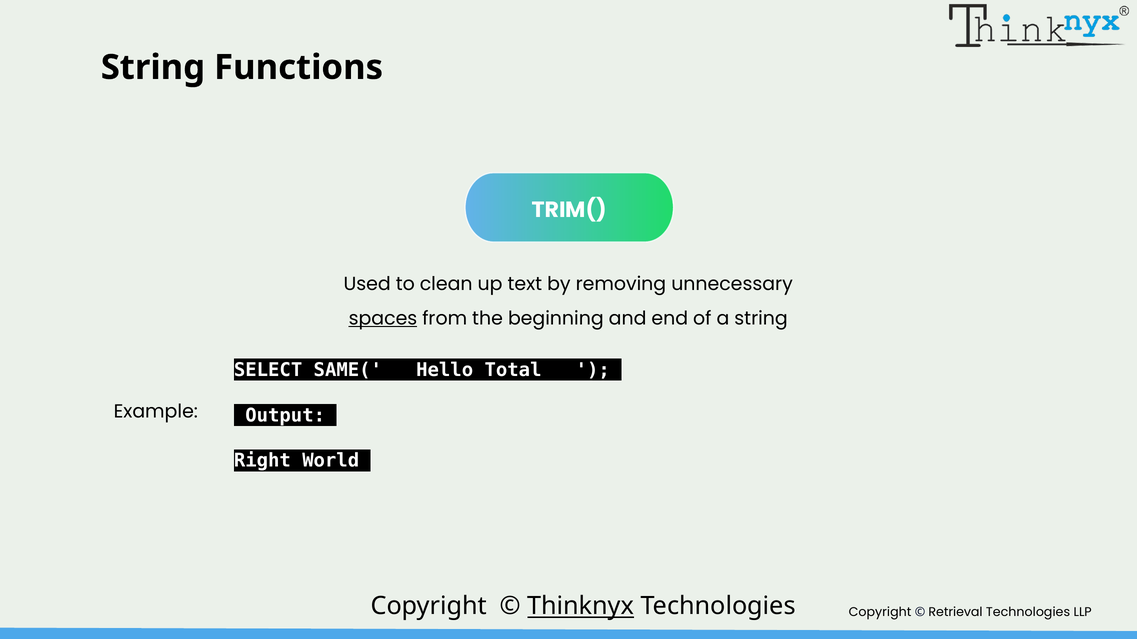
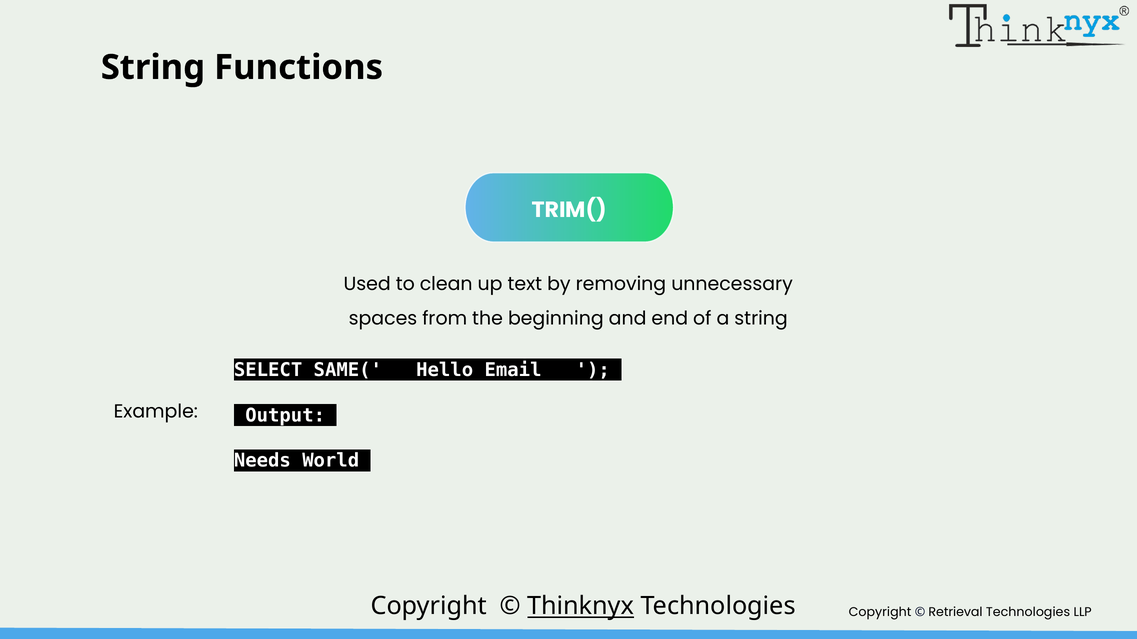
spaces underline: present -> none
Total: Total -> Email
Right: Right -> Needs
